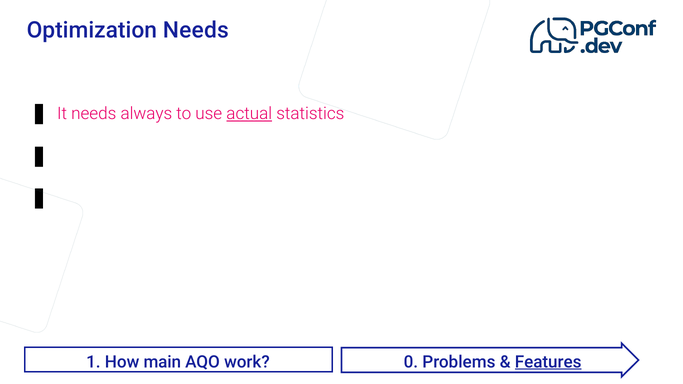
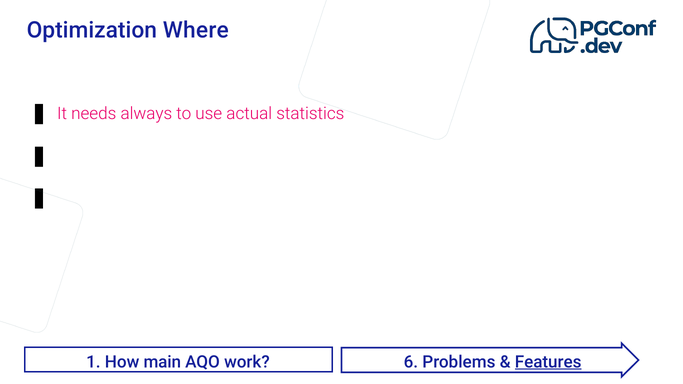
Optimization Needs: Needs -> Where
actual underline: present -> none
0: 0 -> 6
